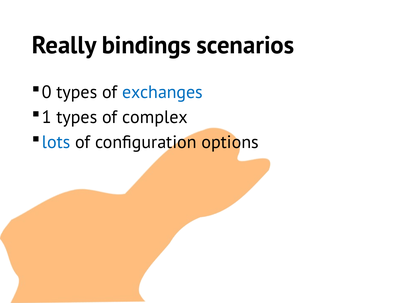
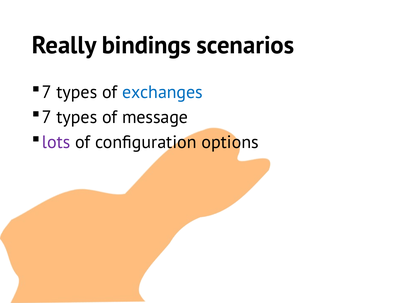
0 at (47, 92): 0 -> 7
1 at (47, 117): 1 -> 7
complex: complex -> message
lots colour: blue -> purple
